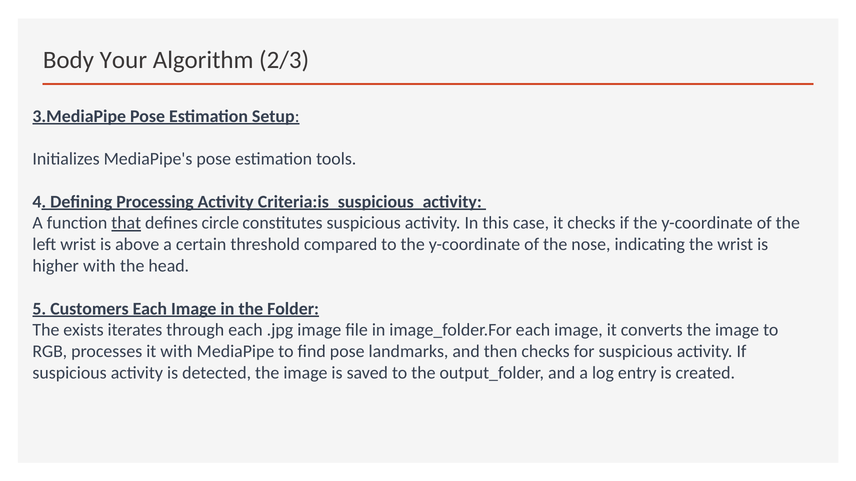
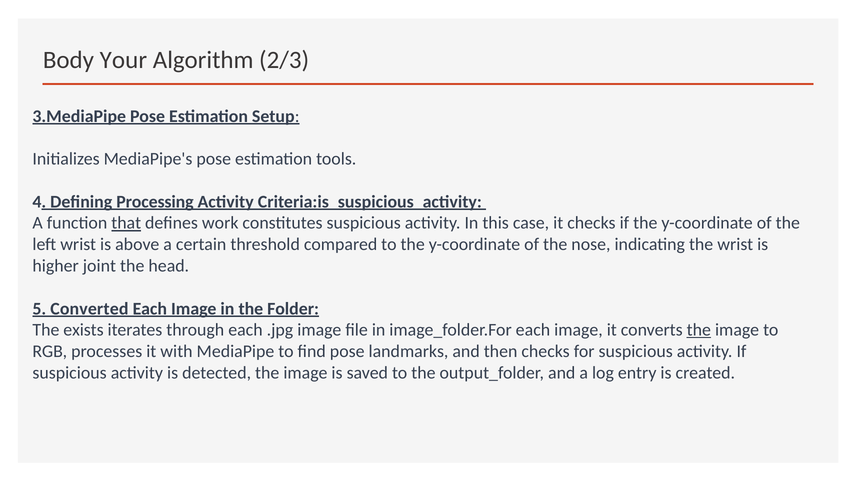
circle: circle -> work
higher with: with -> joint
Customers: Customers -> Converted
the at (699, 330) underline: none -> present
